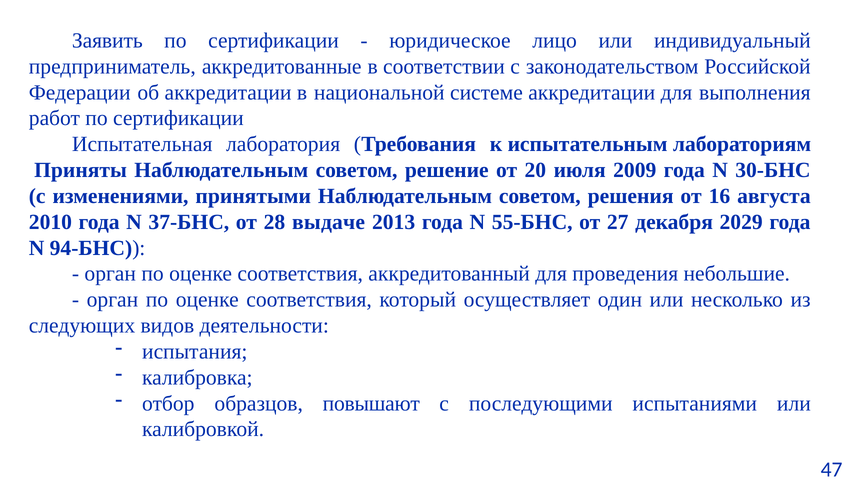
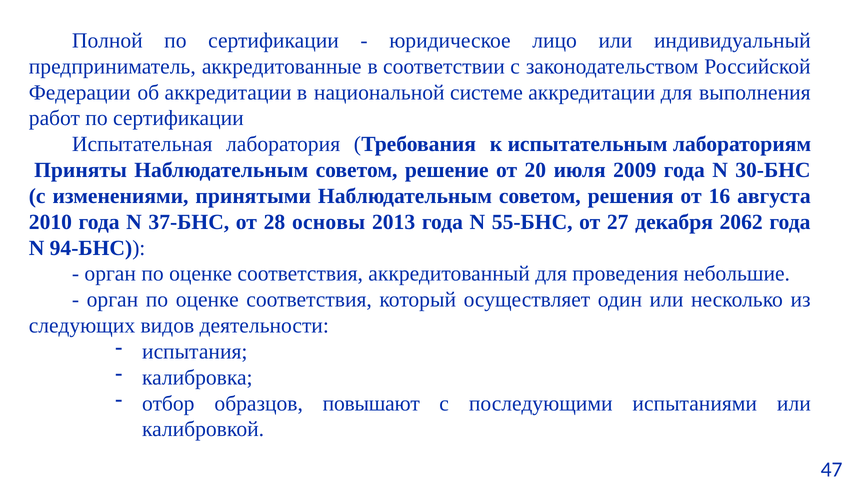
Заявить: Заявить -> Полной
выдаче: выдаче -> основы
2029: 2029 -> 2062
